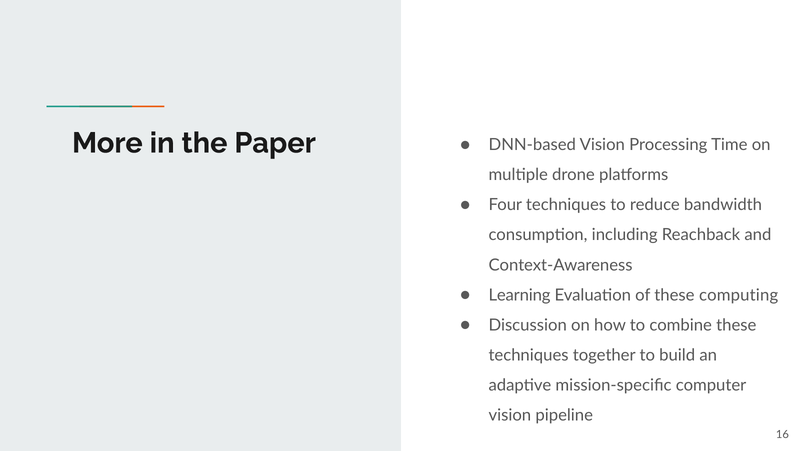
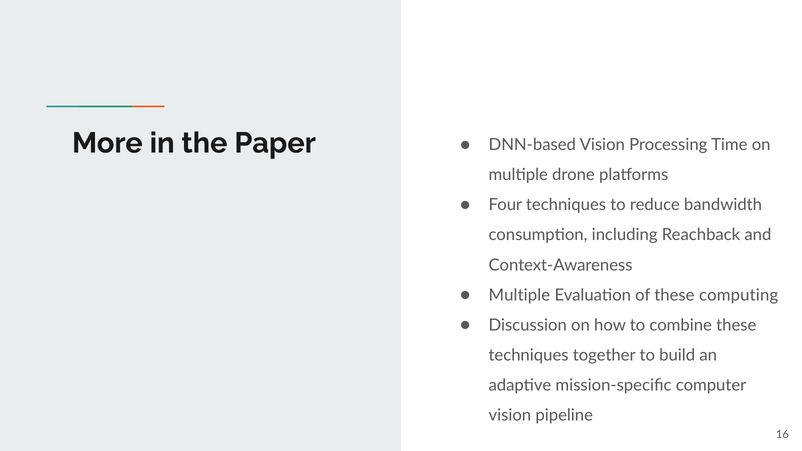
Learning at (520, 295): Learning -> Multiple
